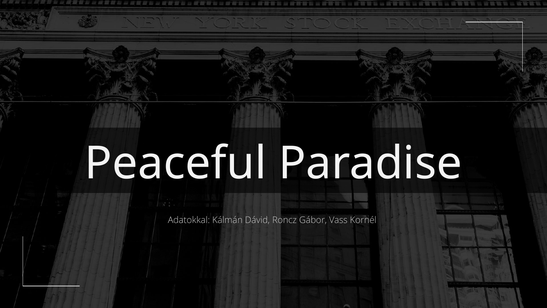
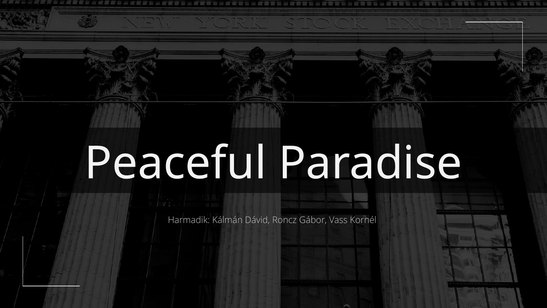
Adatokkal: Adatokkal -> Harmadik
